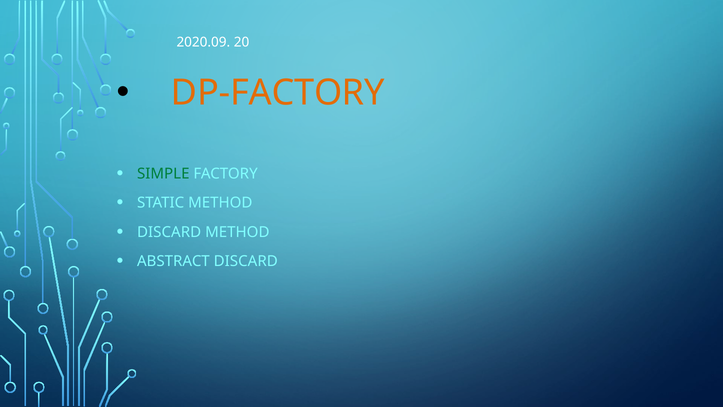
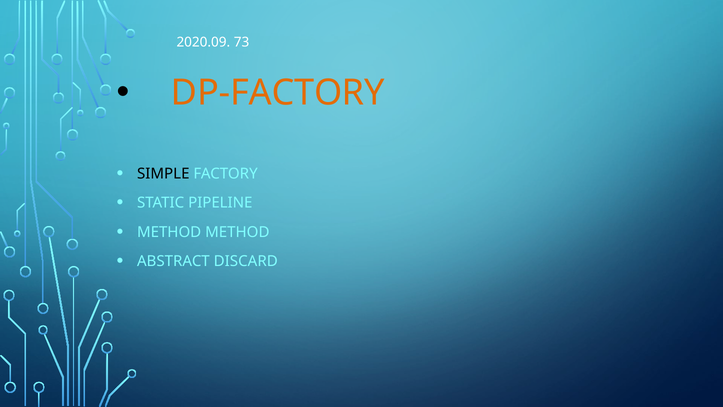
20: 20 -> 73
SIMPLE colour: green -> black
STATIC METHOD: METHOD -> PIPELINE
DISCARD at (169, 232): DISCARD -> METHOD
